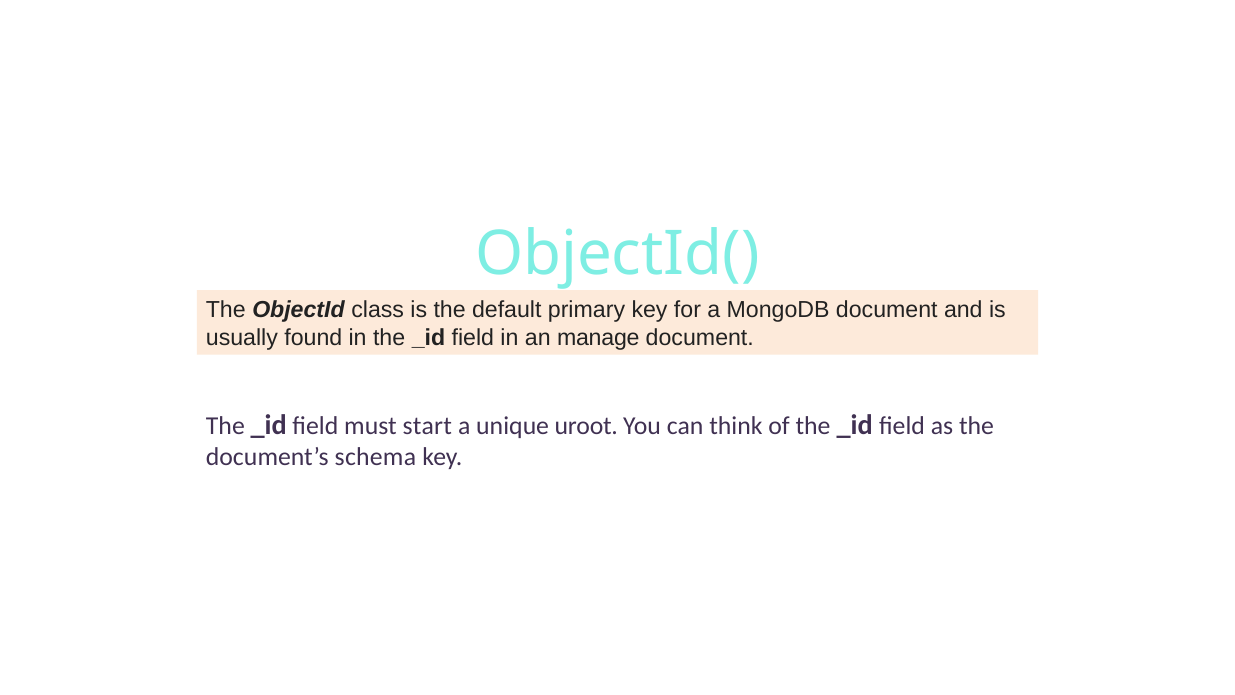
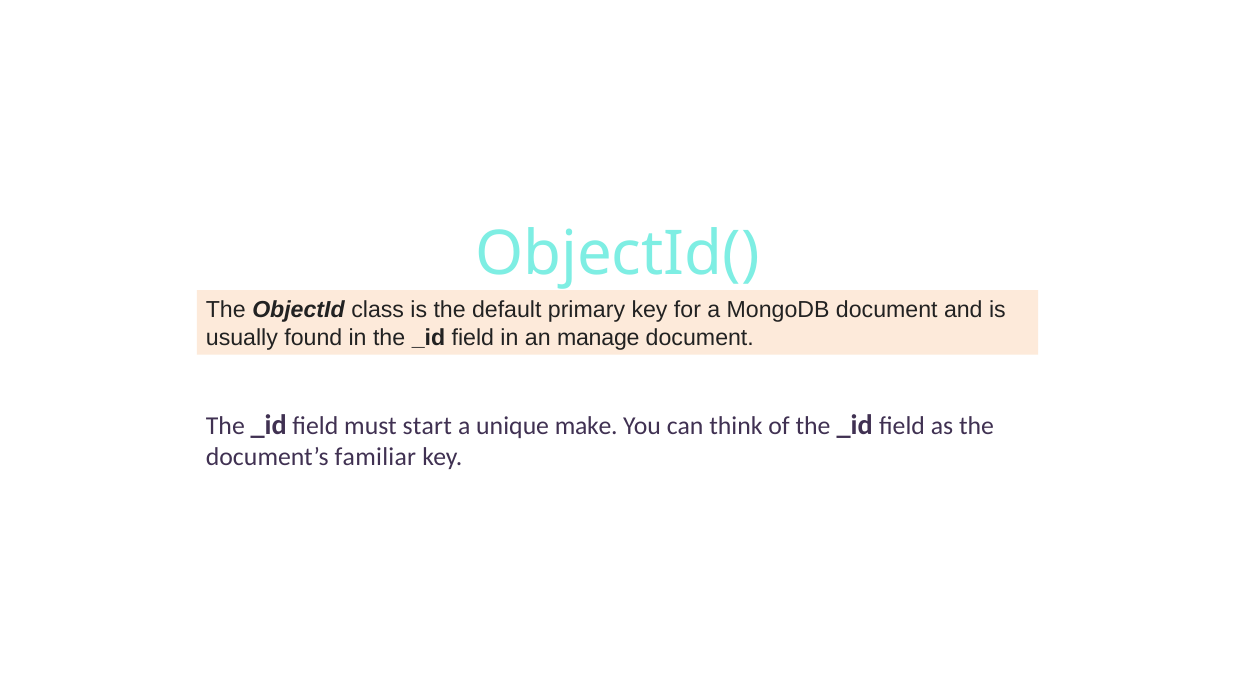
uroot: uroot -> make
schema: schema -> familiar
